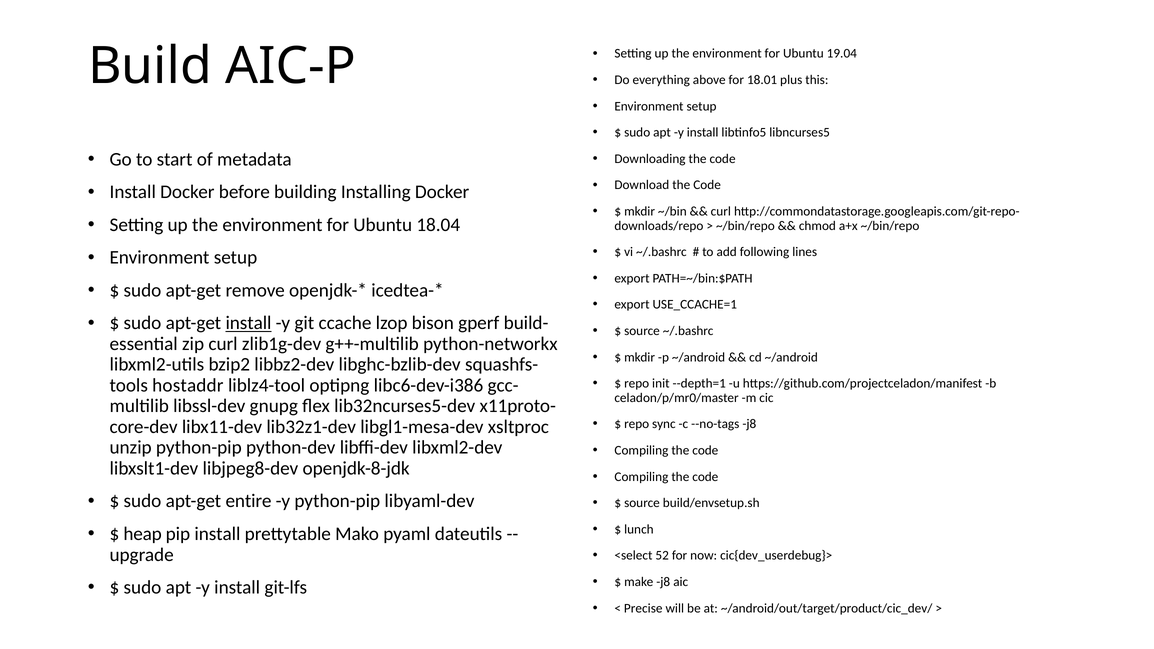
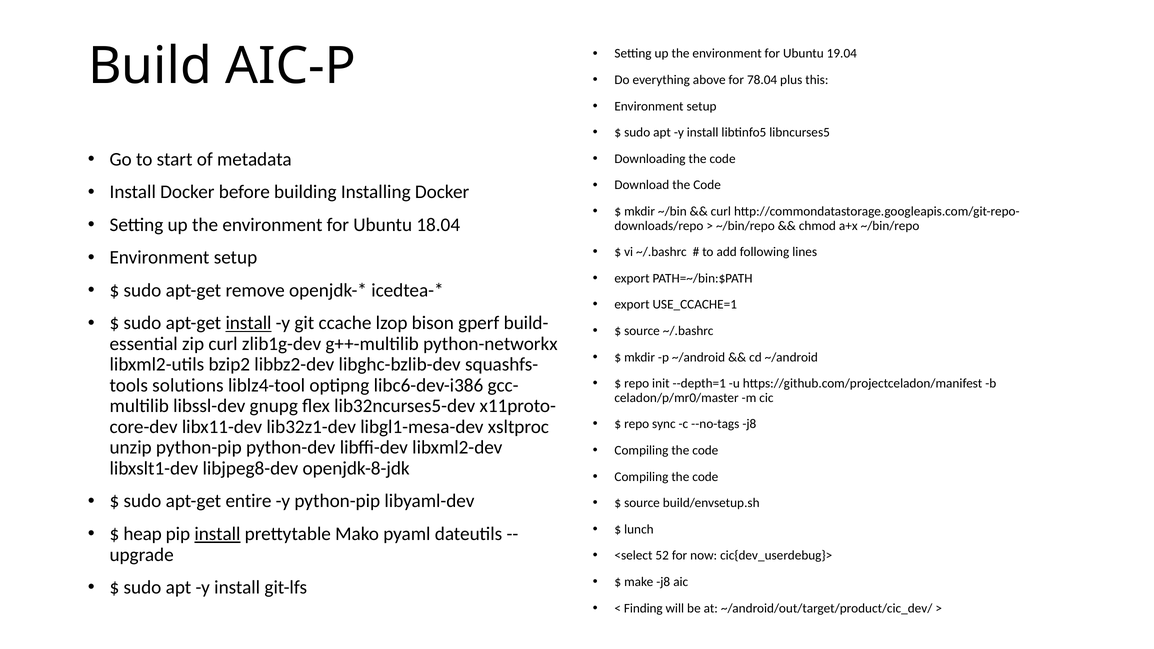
18.01: 18.01 -> 78.04
hostaddr: hostaddr -> solutions
install at (217, 534) underline: none -> present
Precise: Precise -> Finding
